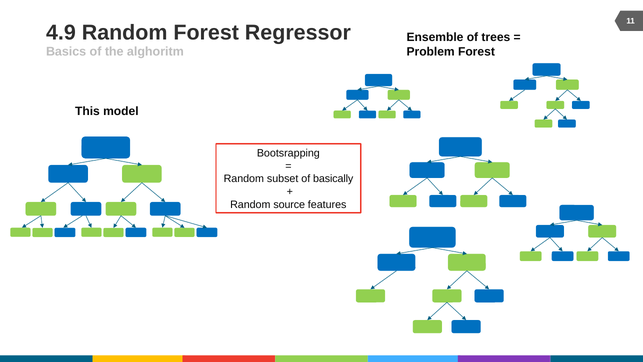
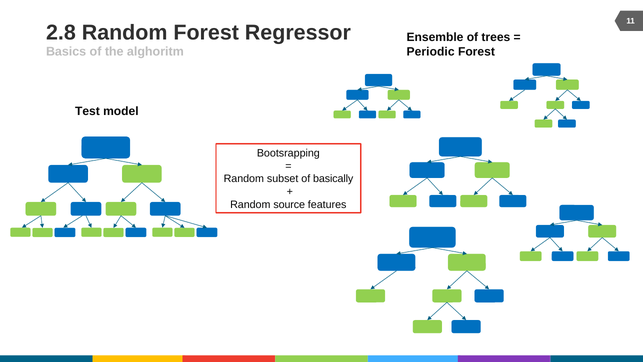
4.9: 4.9 -> 2.8
Problem: Problem -> Periodic
This: This -> Test
